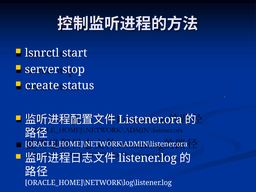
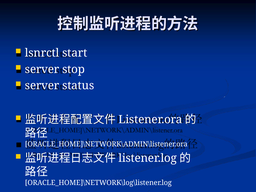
create at (42, 86): create -> server
